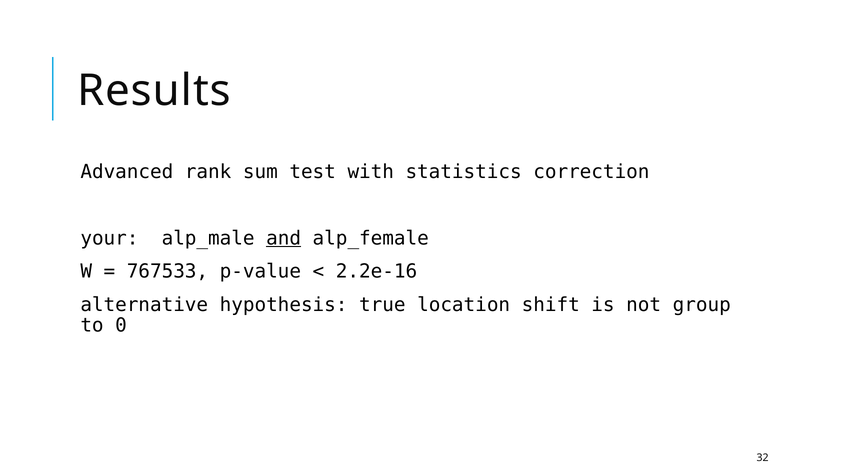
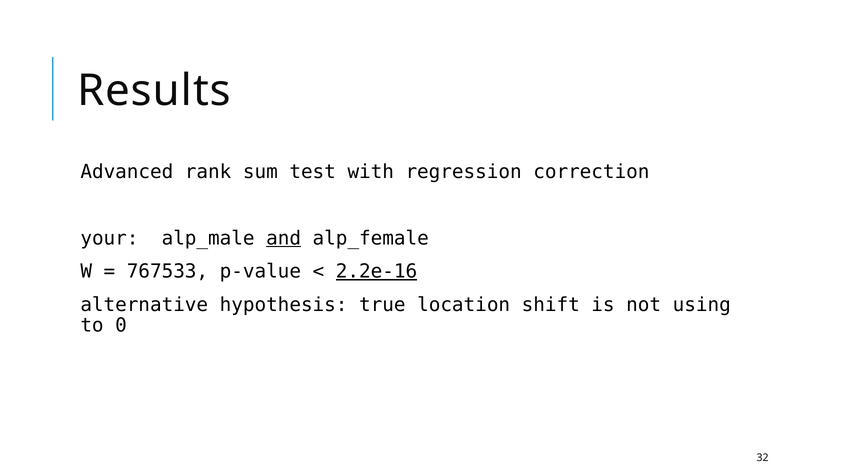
statistics: statistics -> regression
2.2e-16 underline: none -> present
group: group -> using
